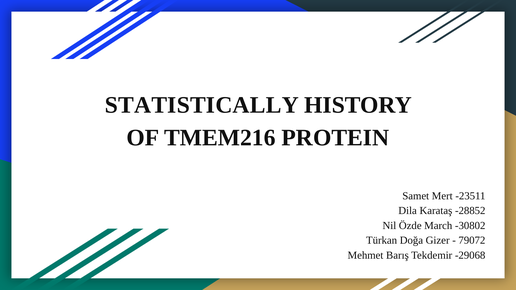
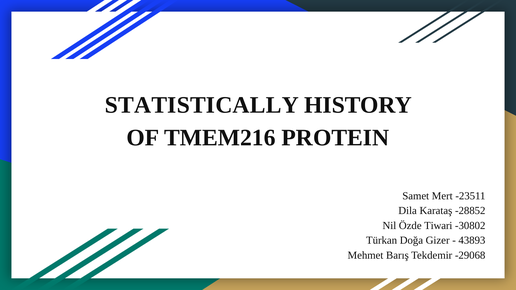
March: March -> Tiwari
79072: 79072 -> 43893
